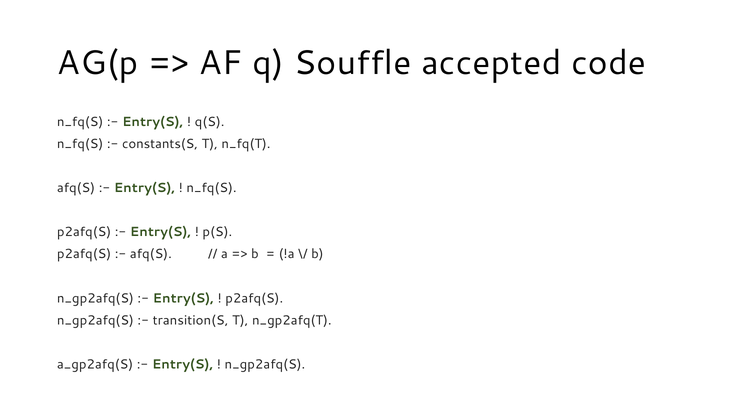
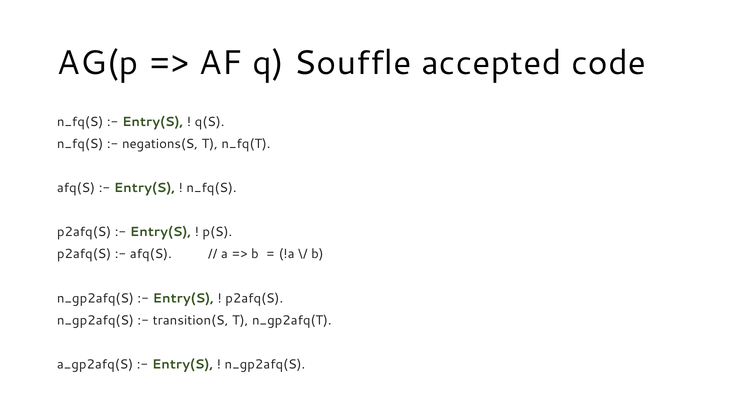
constants(S: constants(S -> negations(S
